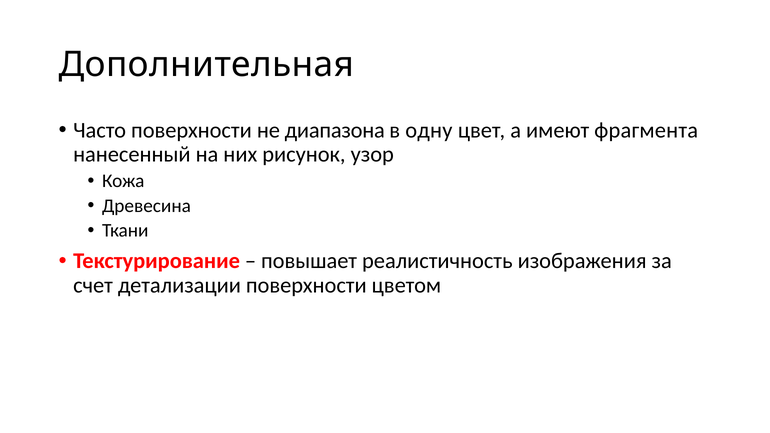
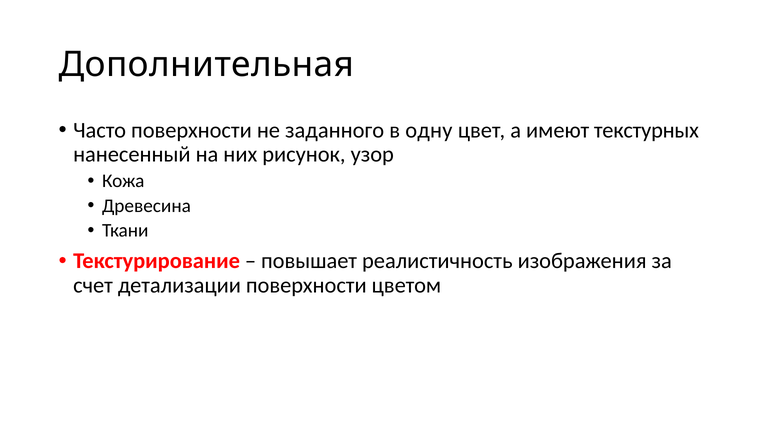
диапазона: диапазона -> заданного
фрагмента: фрагмента -> текстурных
